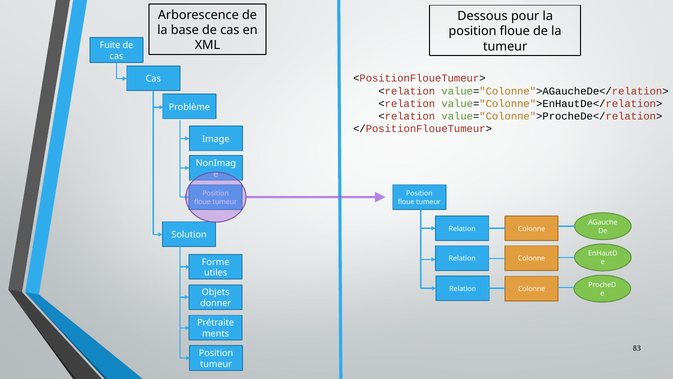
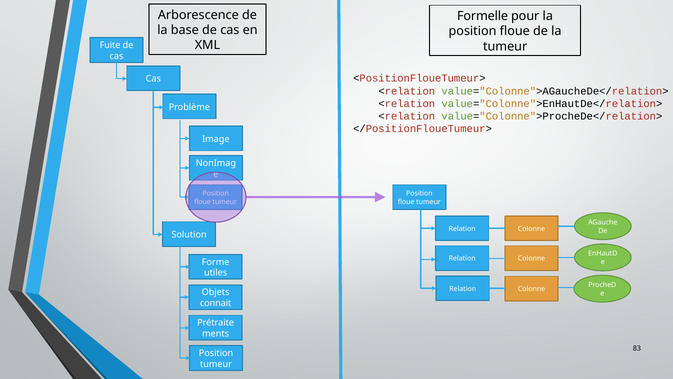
Dessous: Dessous -> Formelle
donner: donner -> connait
